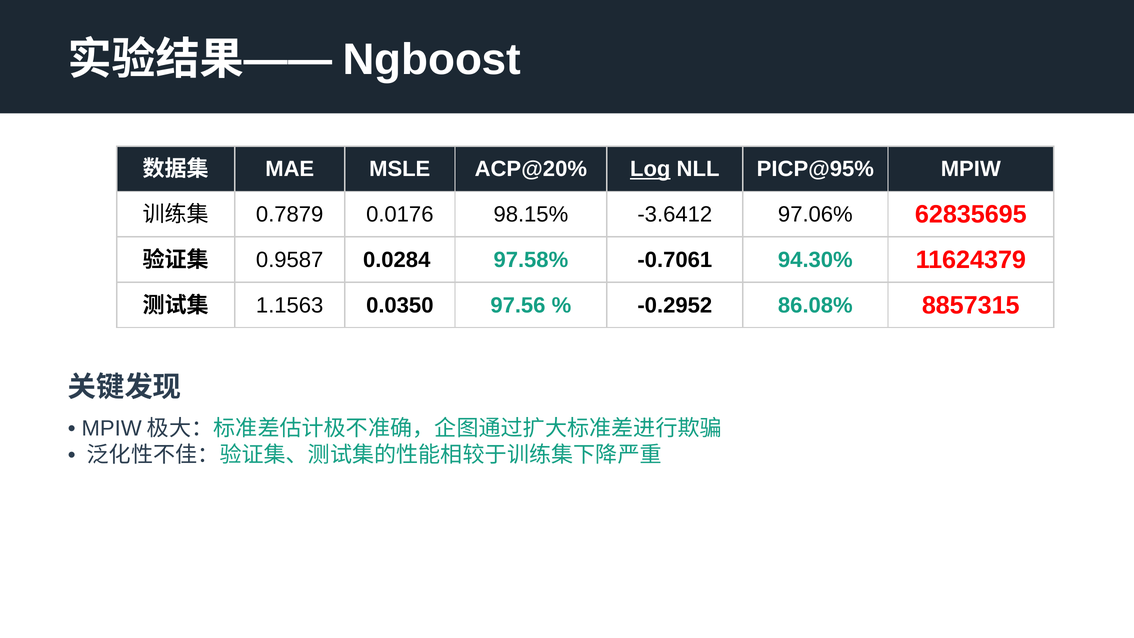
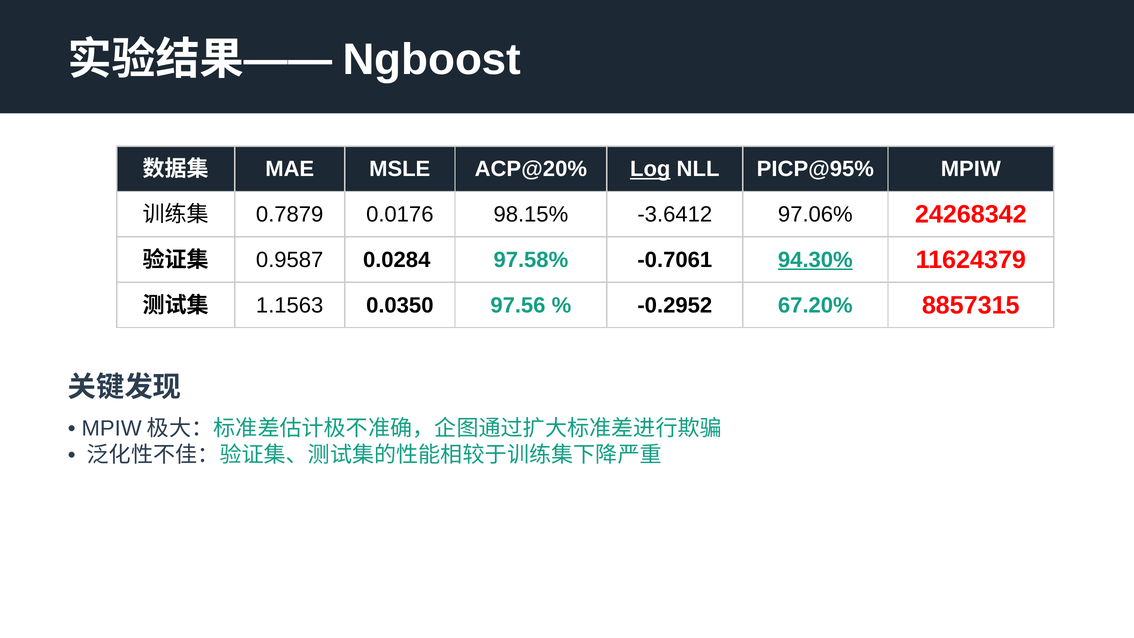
62835695: 62835695 -> 24268342
94.30% underline: none -> present
86.08%: 86.08% -> 67.20%
